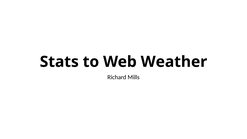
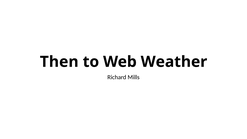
Stats: Stats -> Then
